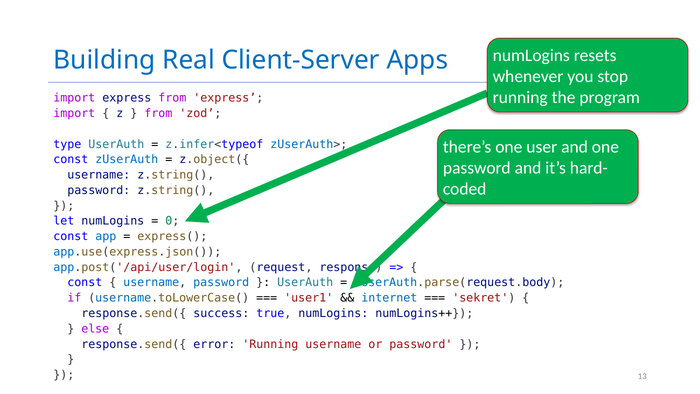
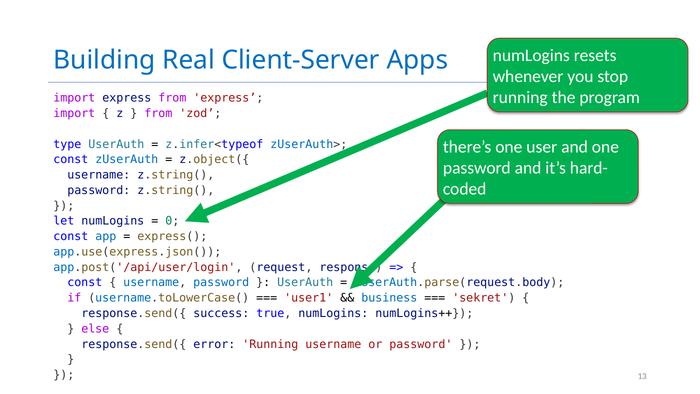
internet: internet -> business
